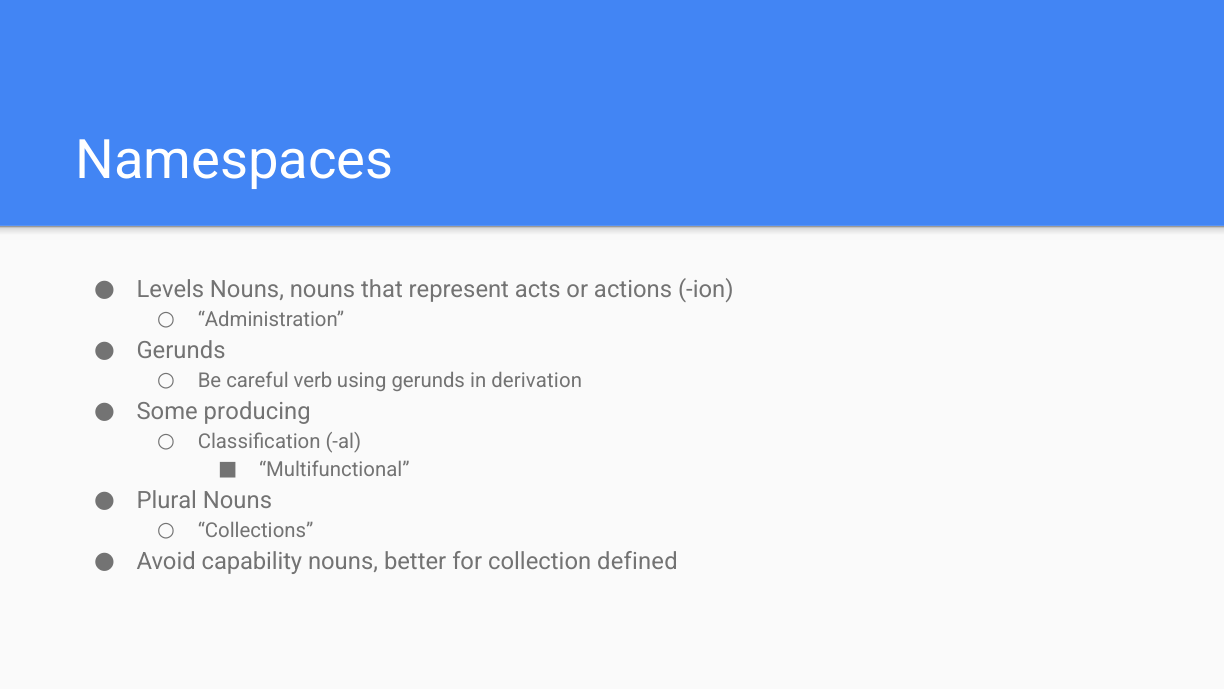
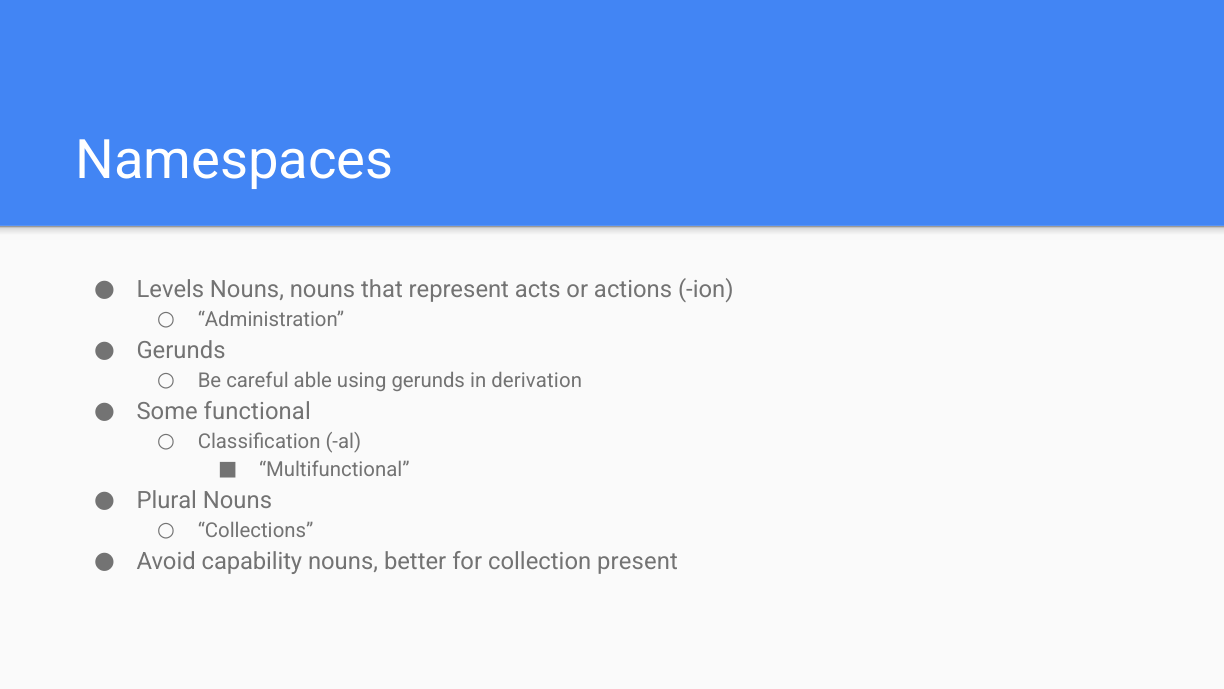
verb: verb -> able
producing: producing -> functional
defined: defined -> present
